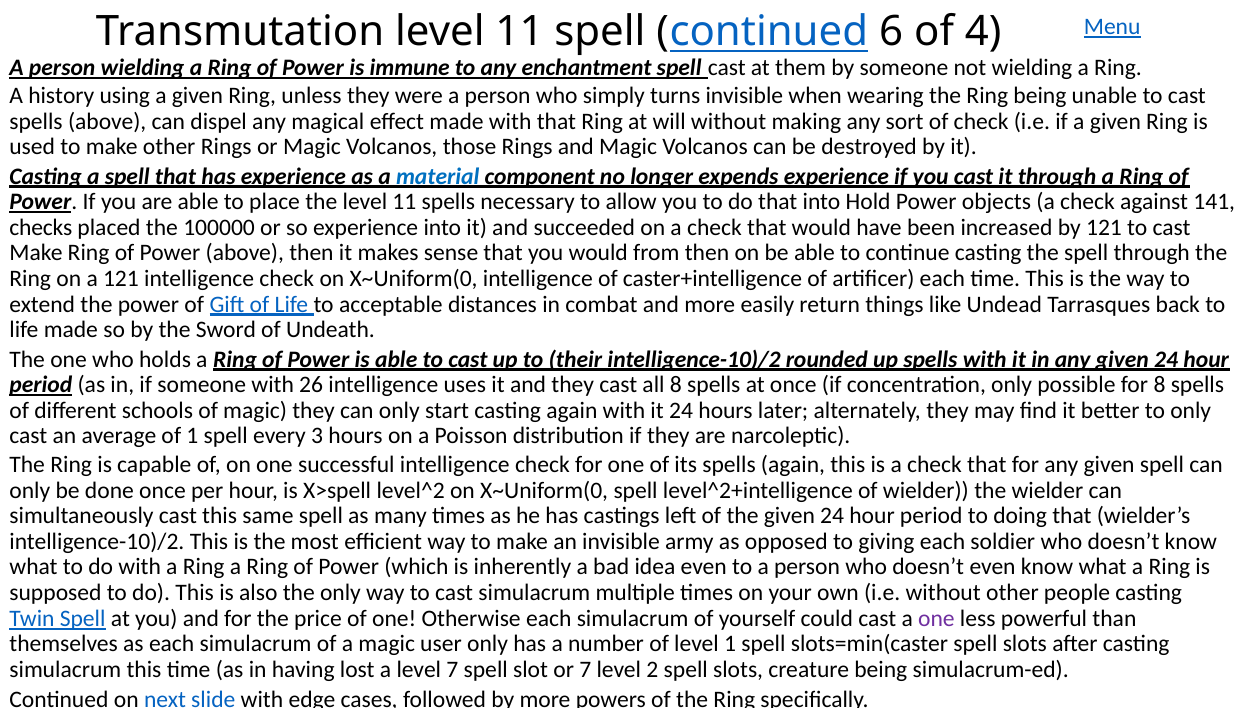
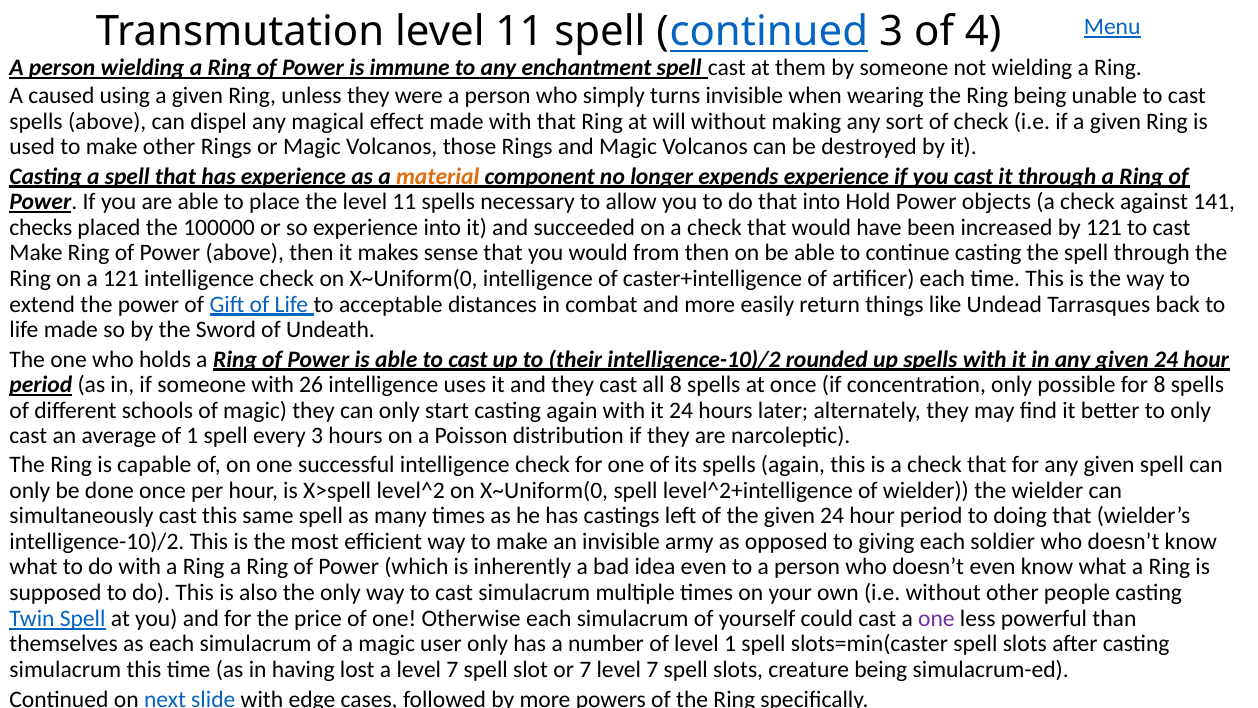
continued 6: 6 -> 3
history: history -> caused
material colour: blue -> orange
7 level 2: 2 -> 7
